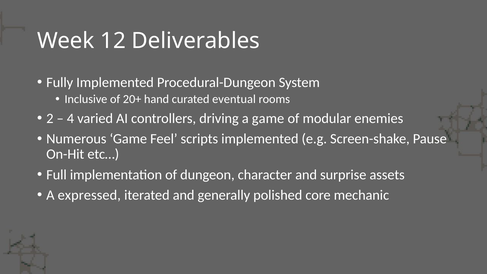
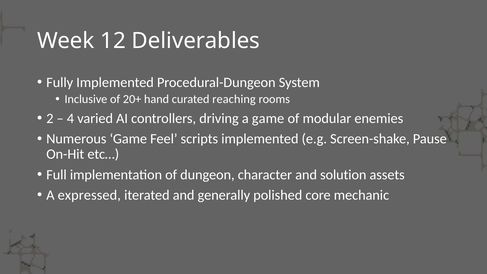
eventual: eventual -> reaching
surprise: surprise -> solution
